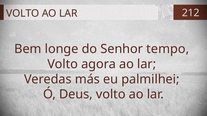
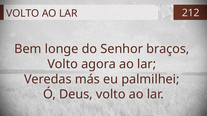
tempo: tempo -> braços
